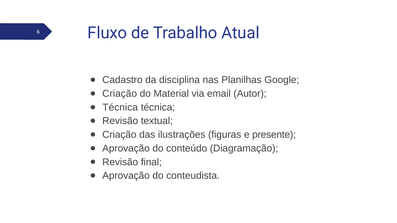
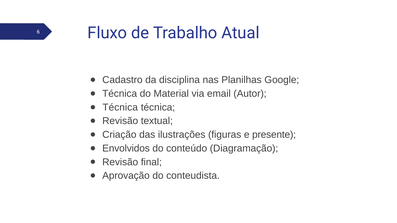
Criação at (120, 94): Criação -> Técnica
Aprovação at (126, 149): Aprovação -> Envolvidos
